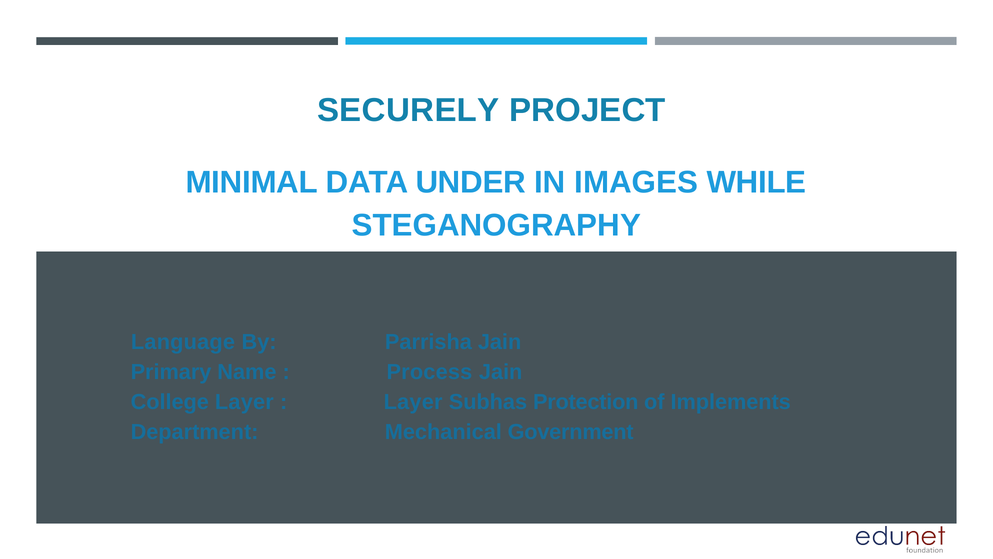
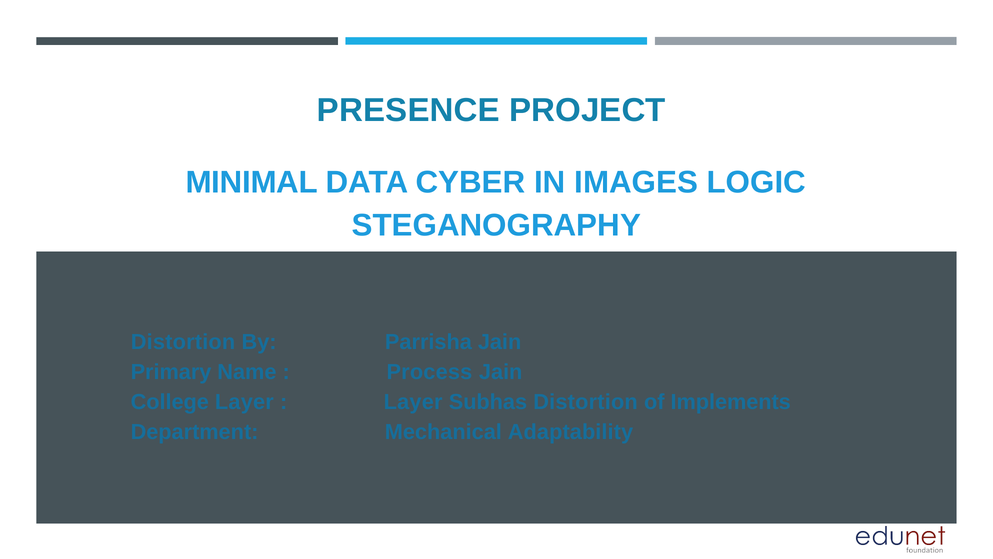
SECURELY: SECURELY -> PRESENCE
UNDER: UNDER -> CYBER
WHILE: WHILE -> LOGIC
Language at (183, 342): Language -> Distortion
Subhas Protection: Protection -> Distortion
Government: Government -> Adaptability
